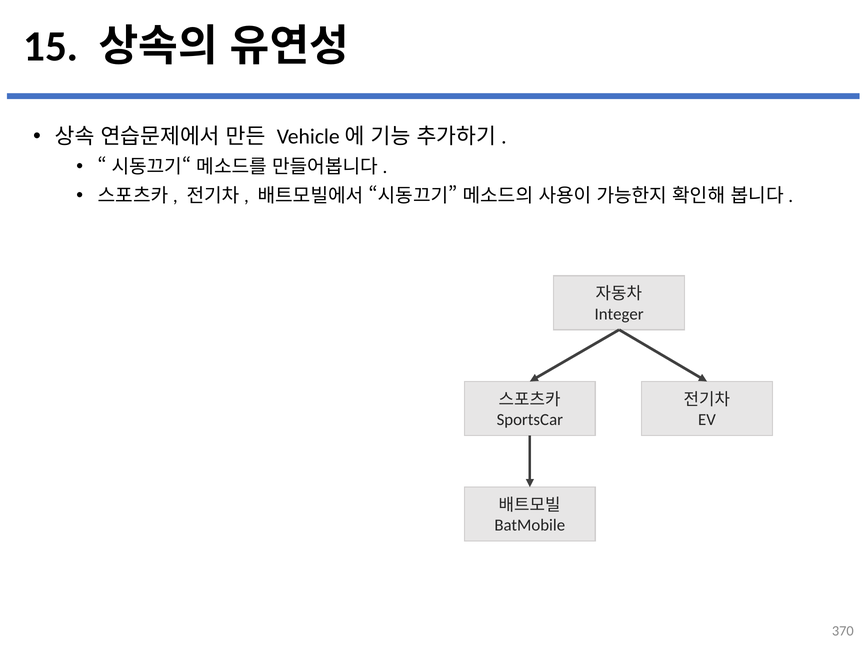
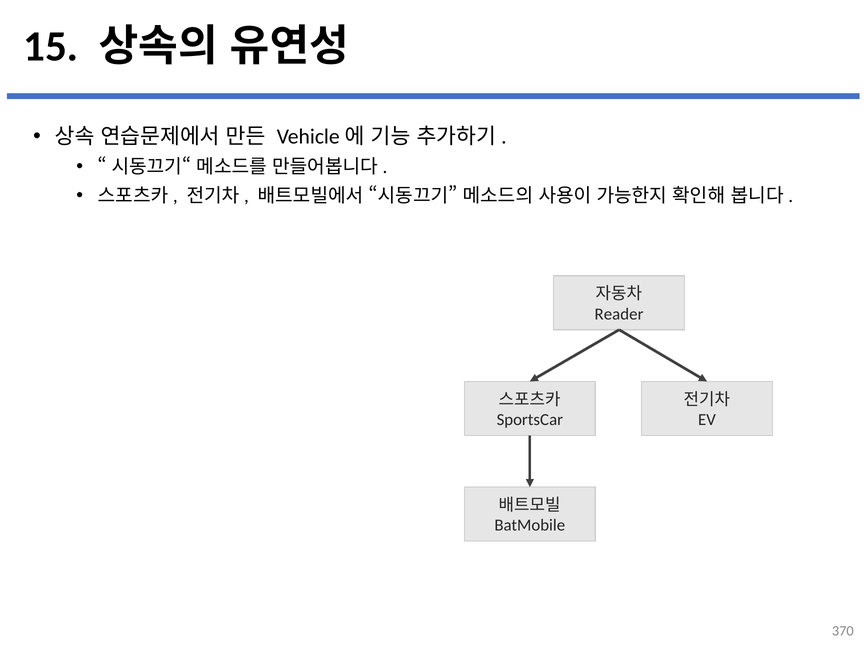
Integer: Integer -> Reader
